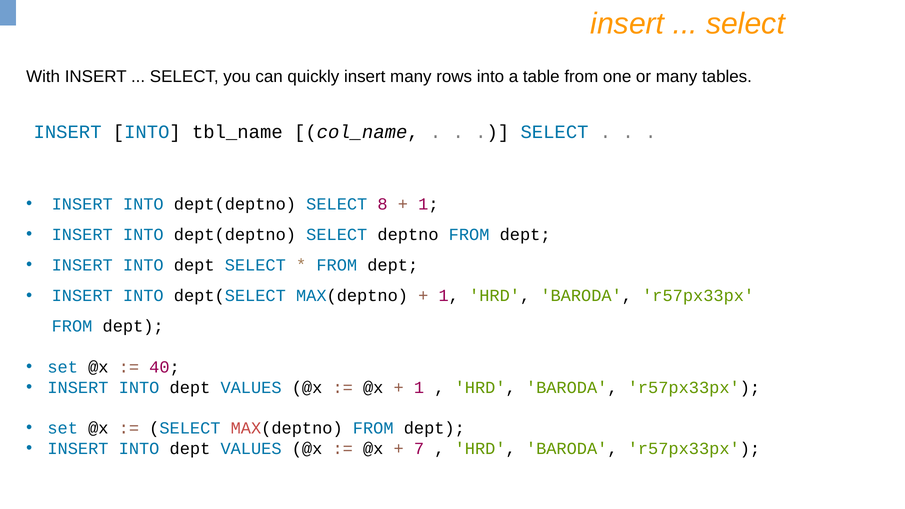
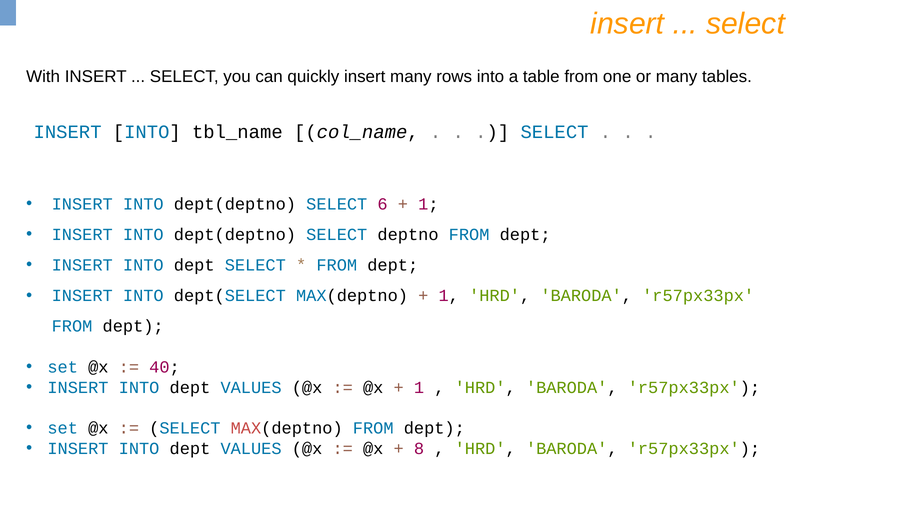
8: 8 -> 6
7: 7 -> 8
